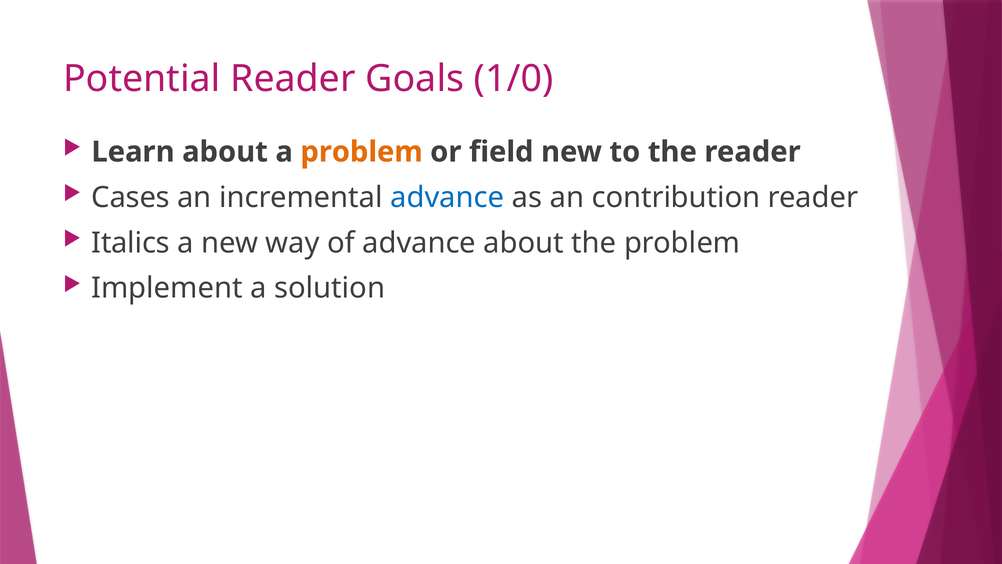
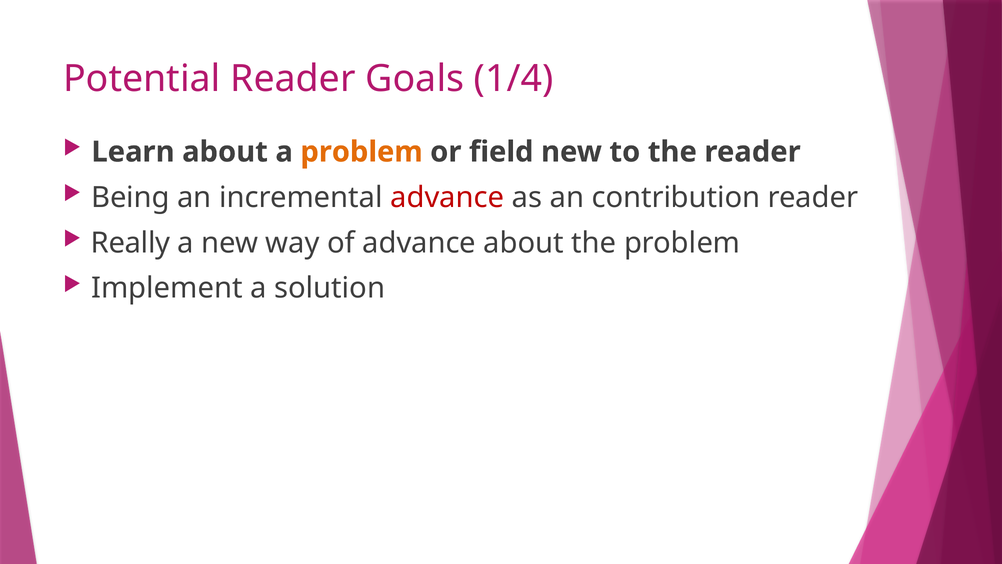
1/0: 1/0 -> 1/4
Cases: Cases -> Being
advance at (447, 197) colour: blue -> red
Italics: Italics -> Really
